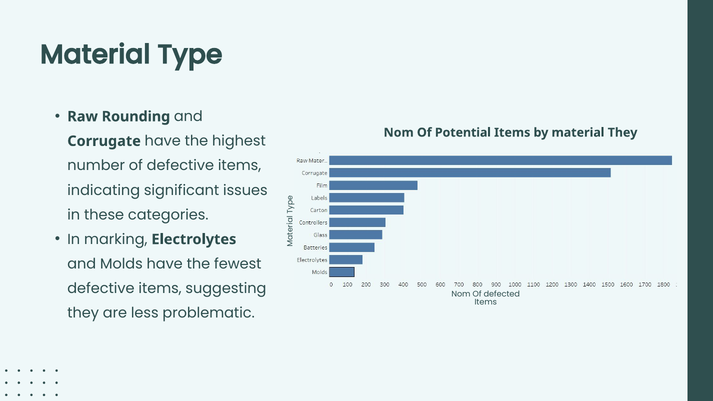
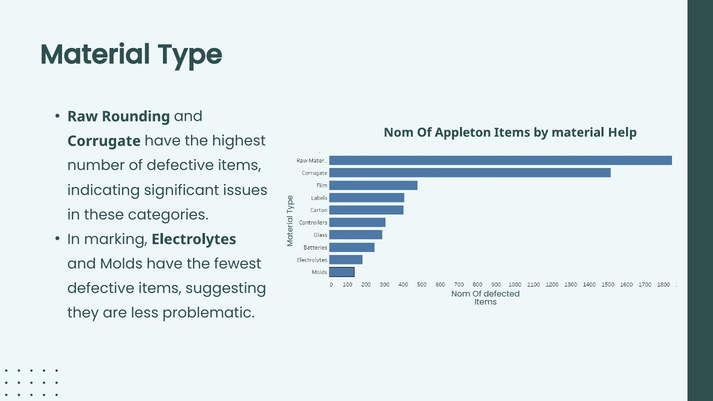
Potential: Potential -> Appleton
material They: They -> Help
